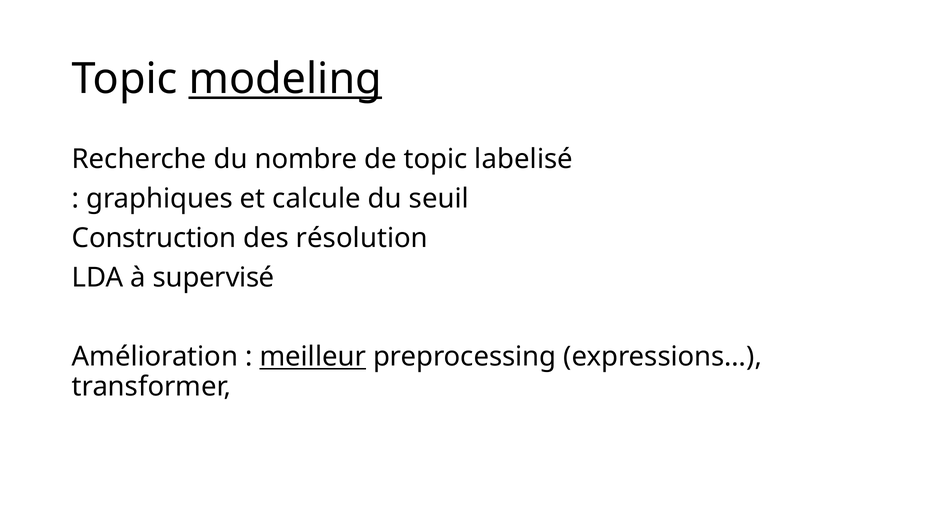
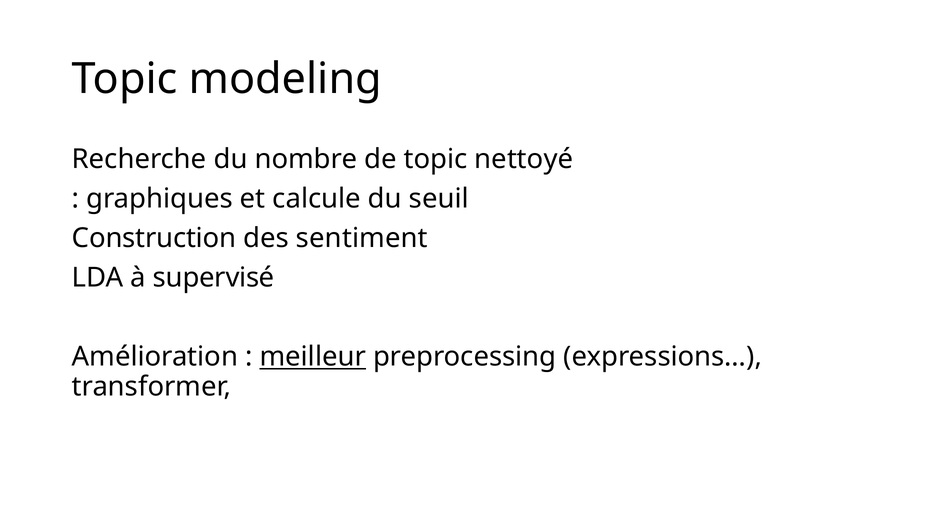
modeling underline: present -> none
labelisé: labelisé -> nettoyé
résolution: résolution -> sentiment
